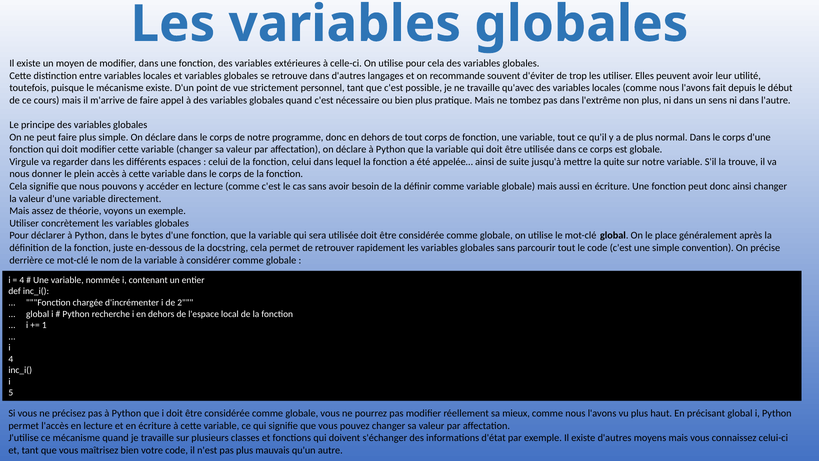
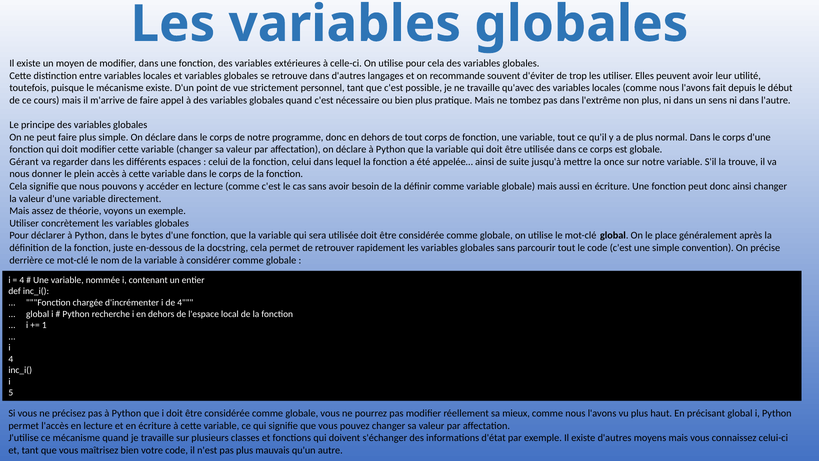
Virgule: Virgule -> Gérant
quite: quite -> once
de 2: 2 -> 4
